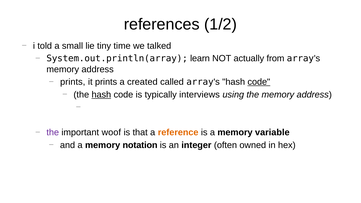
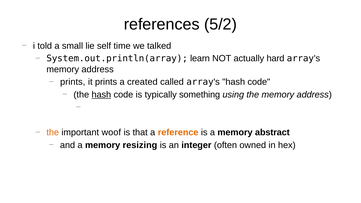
1/2: 1/2 -> 5/2
tiny: tiny -> self
from: from -> hard
code at (259, 82) underline: present -> none
interviews: interviews -> something
the at (53, 133) colour: purple -> orange
variable: variable -> abstract
notation: notation -> resizing
